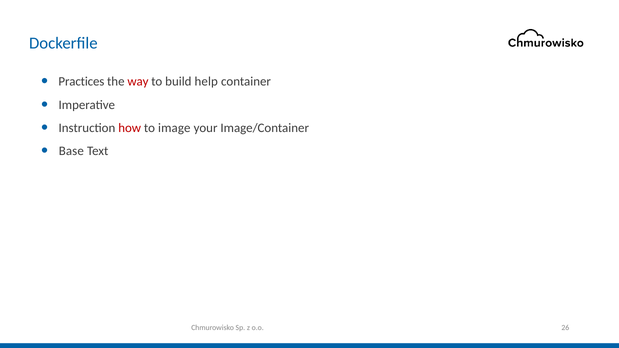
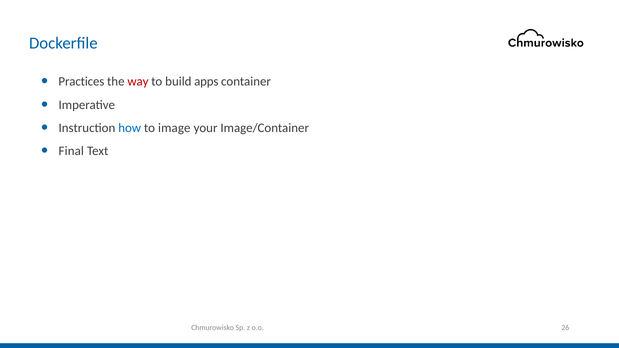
help: help -> apps
how colour: red -> blue
Base: Base -> Final
